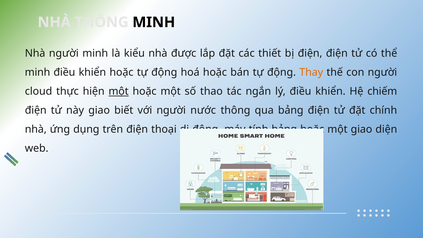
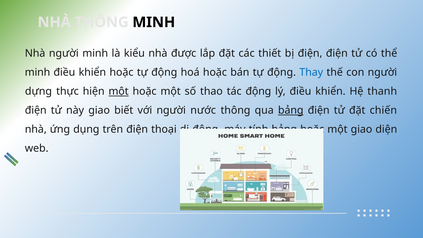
Thay colour: orange -> blue
cloud: cloud -> dựng
tác ngắn: ngắn -> động
chiếm: chiếm -> thanh
bảng at (291, 110) underline: none -> present
chính: chính -> chiến
